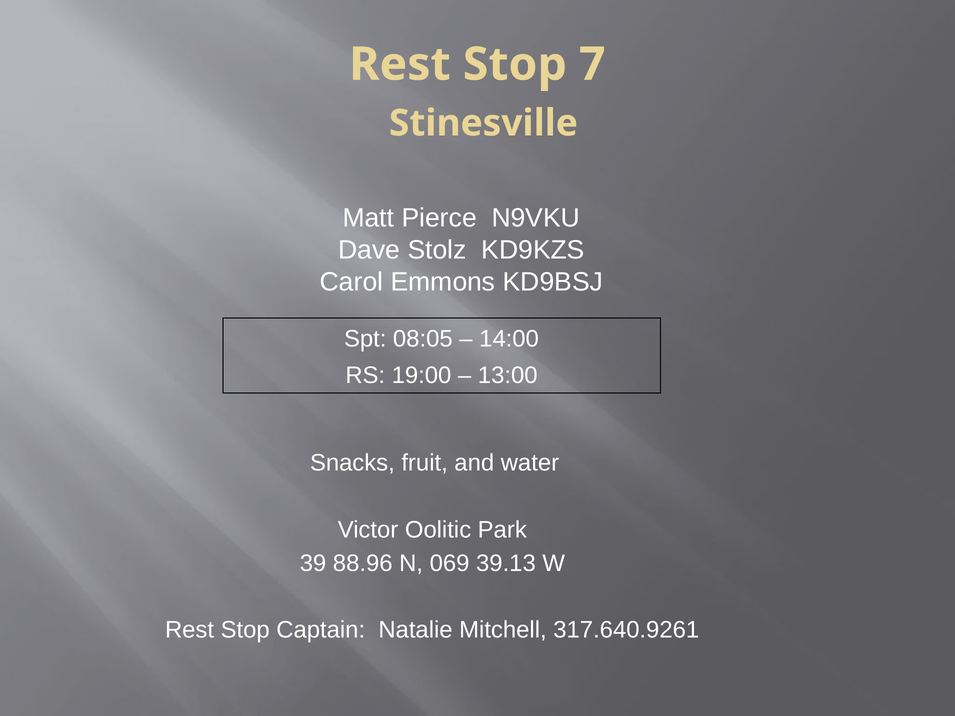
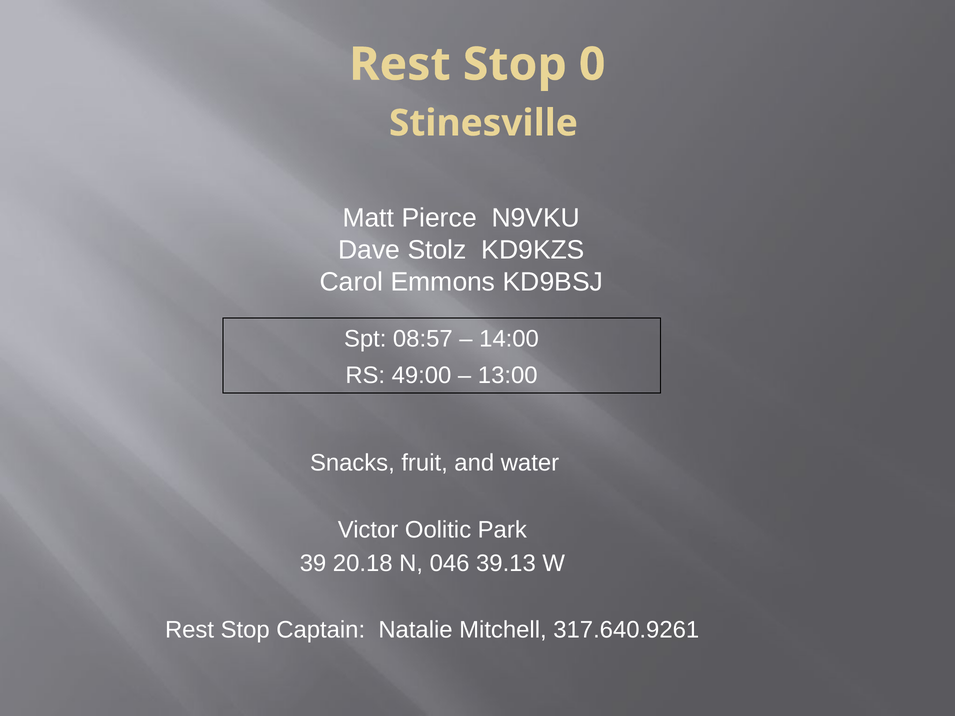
7: 7 -> 0
08:05: 08:05 -> 08:57
19:00: 19:00 -> 49:00
88.96: 88.96 -> 20.18
069: 069 -> 046
